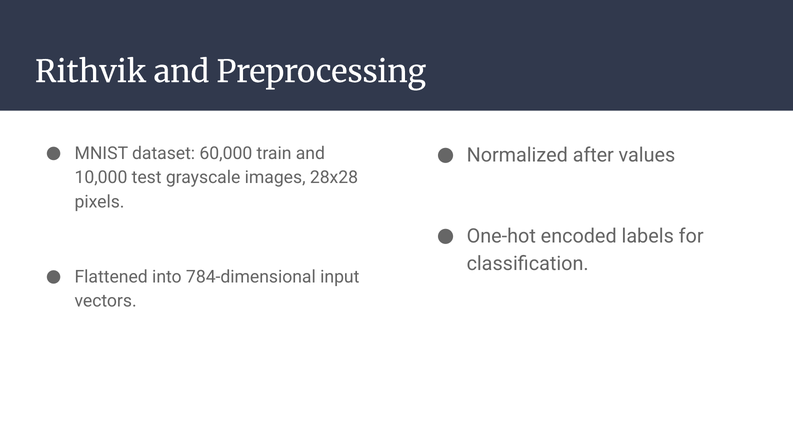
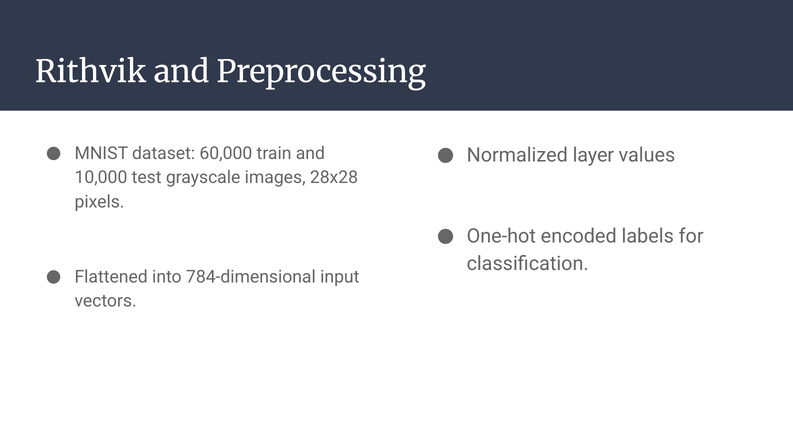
after: after -> layer
